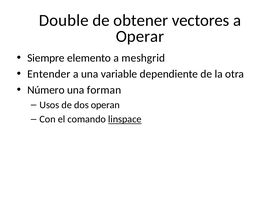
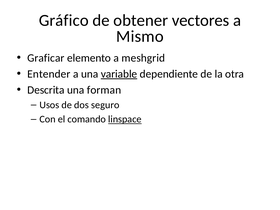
Double: Double -> Gráfico
Operar: Operar -> Mismo
Siempre: Siempre -> Graficar
variable underline: none -> present
Número: Número -> Descrita
operan: operan -> seguro
